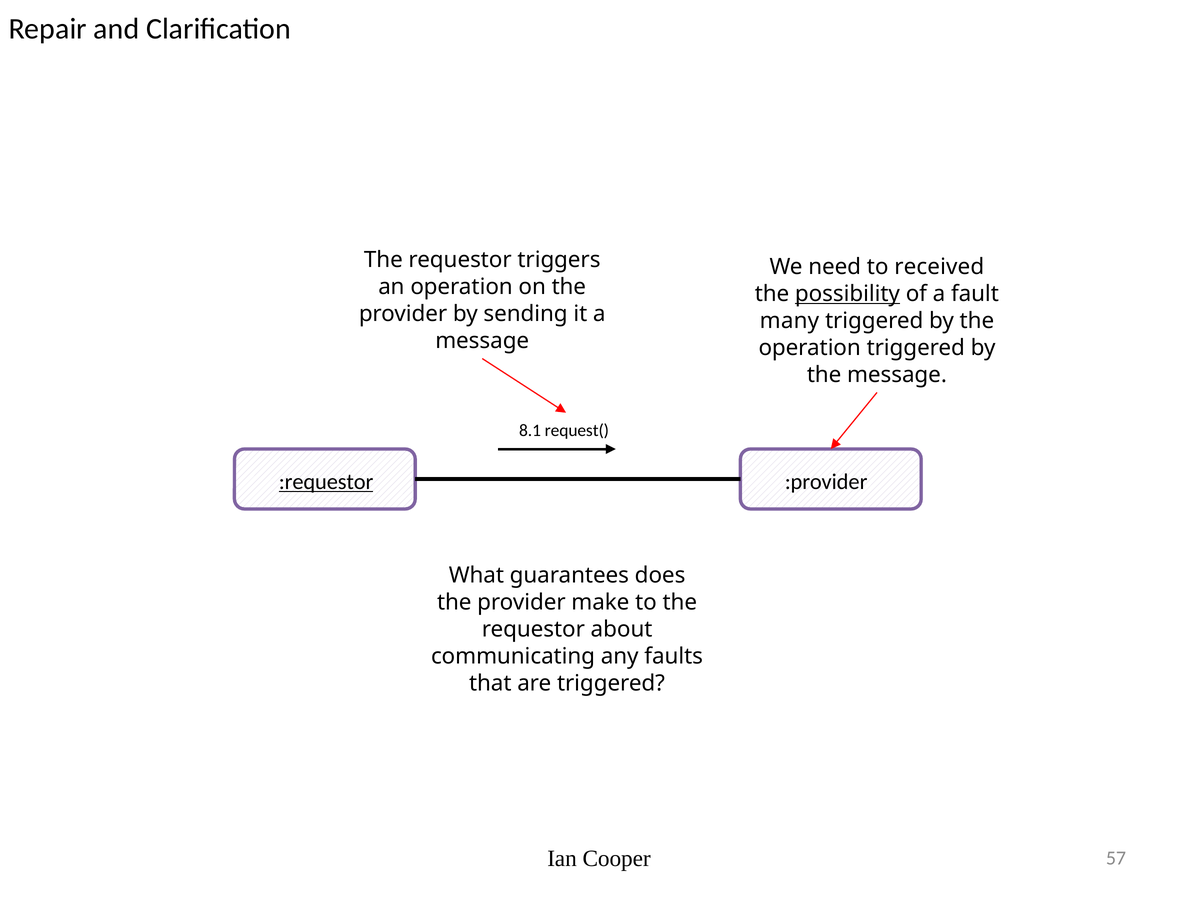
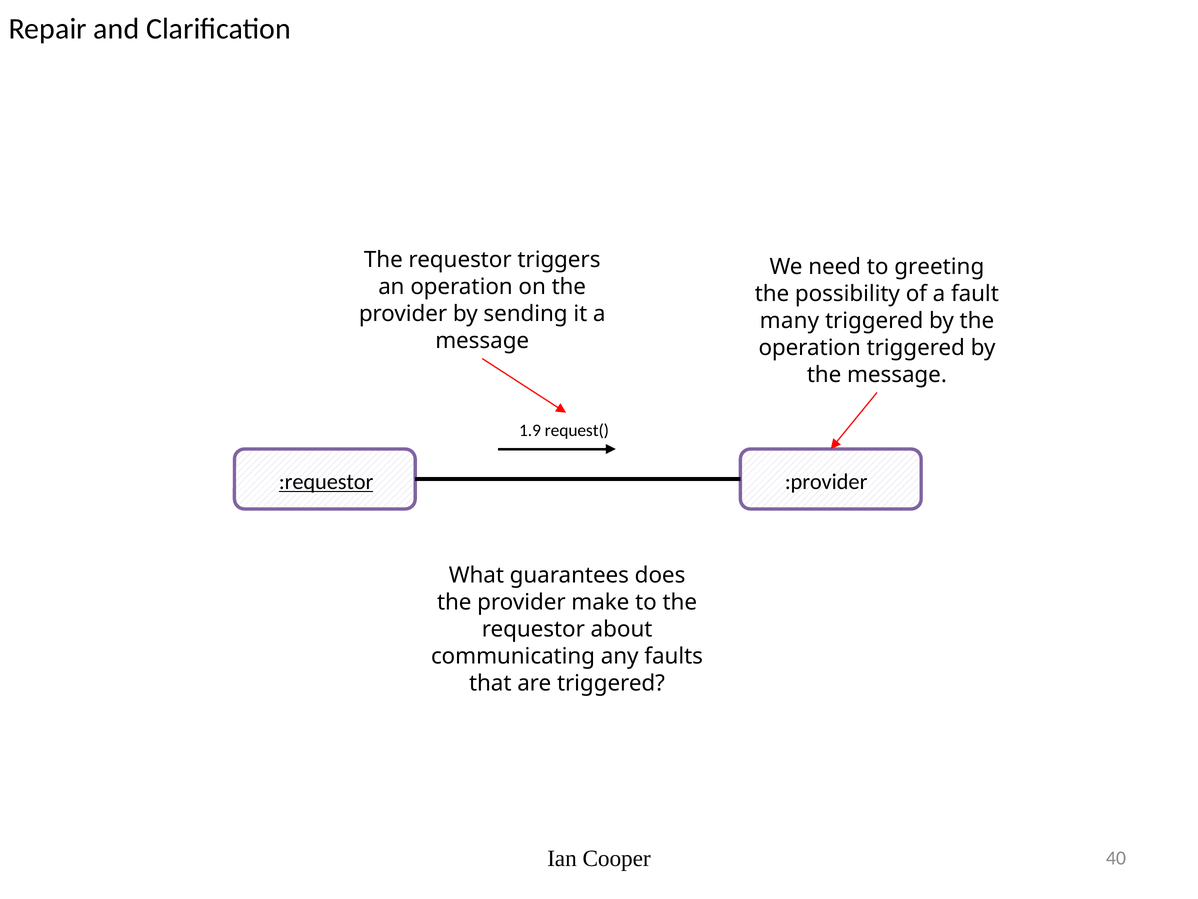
received: received -> greeting
possibility underline: present -> none
8.1: 8.1 -> 1.9
57: 57 -> 40
